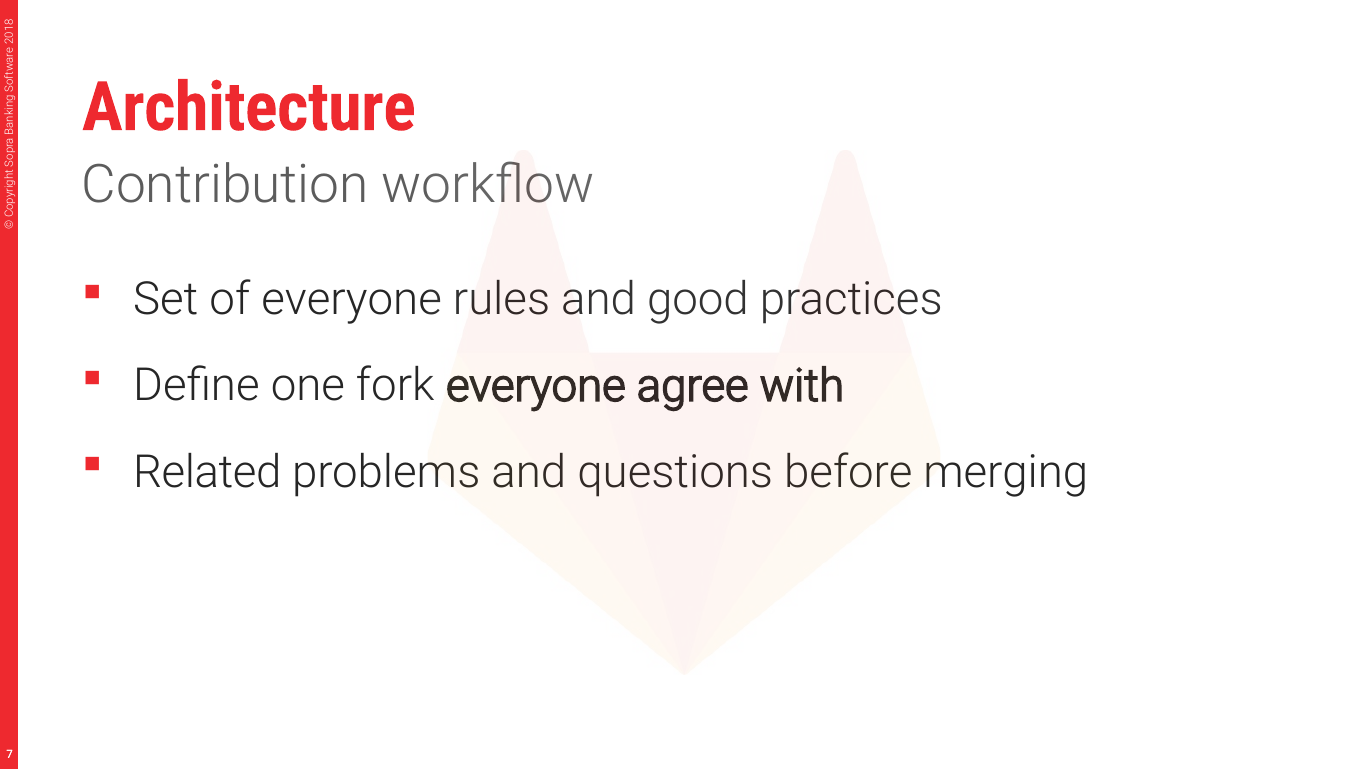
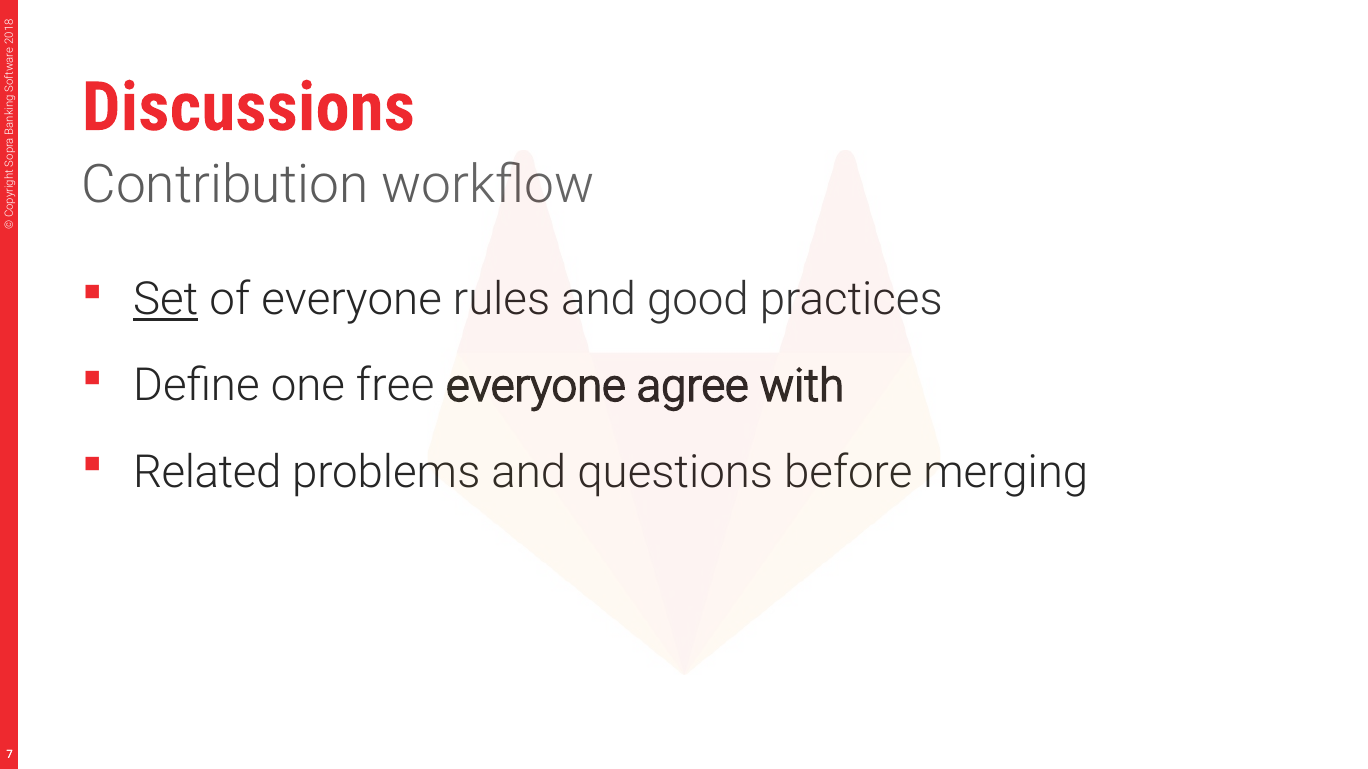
Architecture: Architecture -> Discussions
Set underline: none -> present
fork: fork -> free
